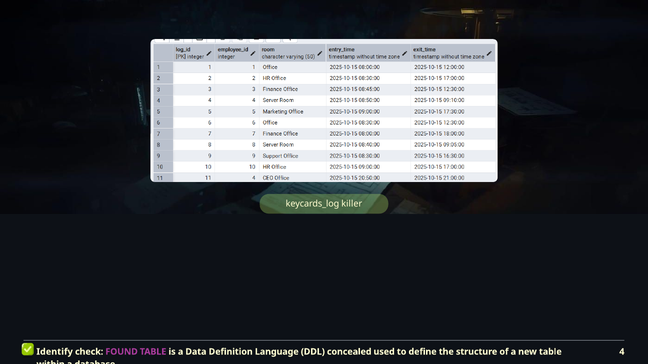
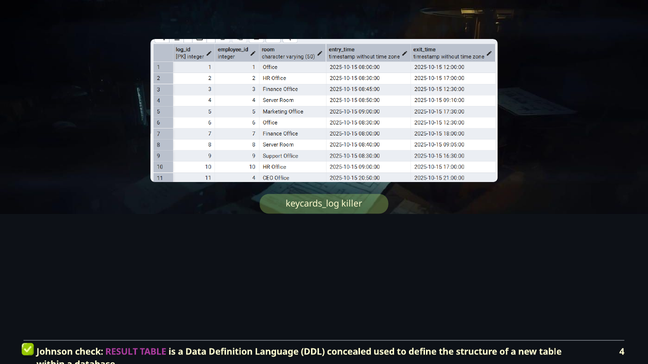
Identify: Identify -> Johnson
FOUND: FOUND -> RESULT
